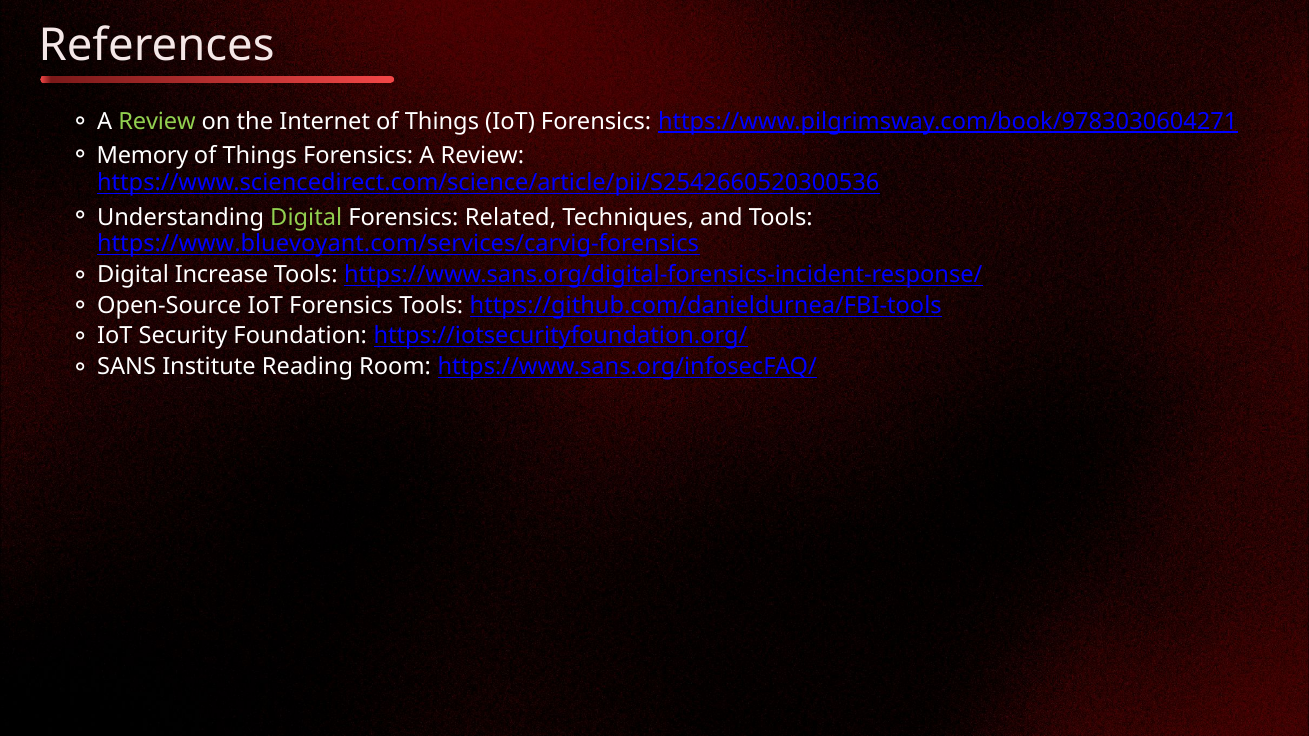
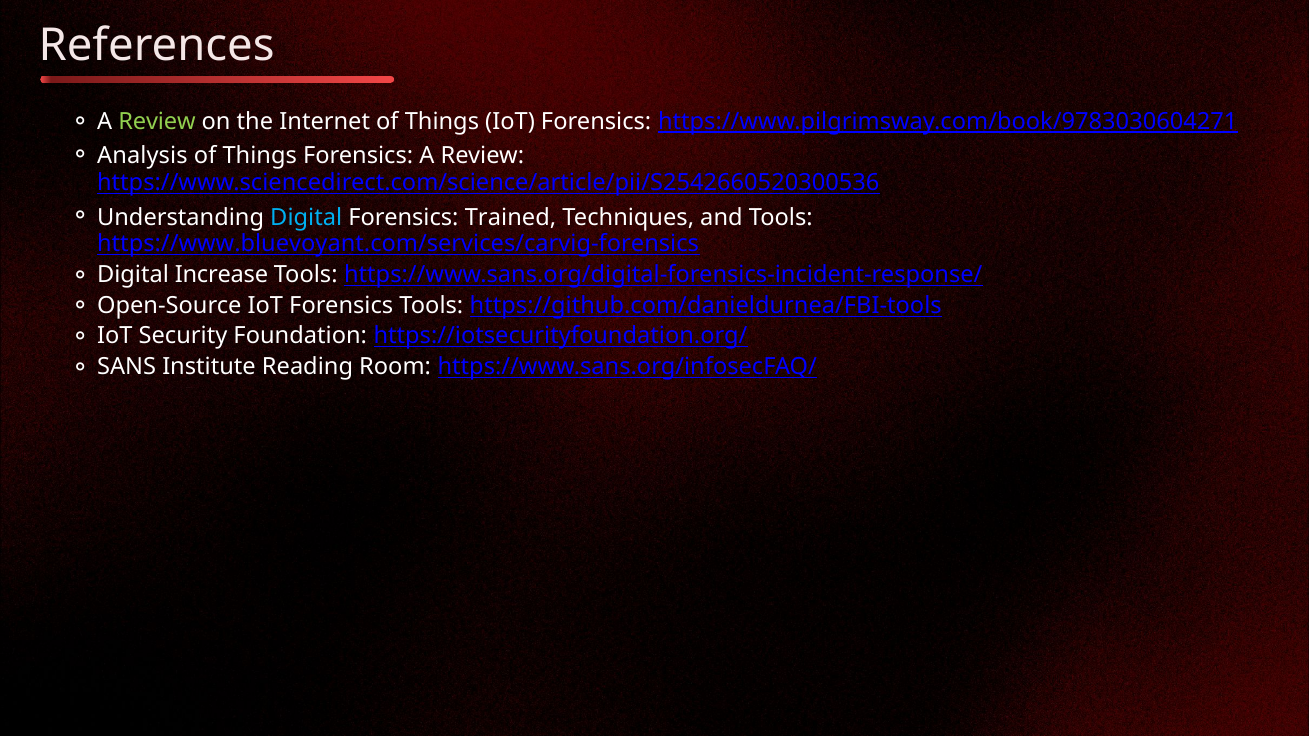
Memory: Memory -> Analysis
Digital at (306, 217) colour: light green -> light blue
Related: Related -> Trained
